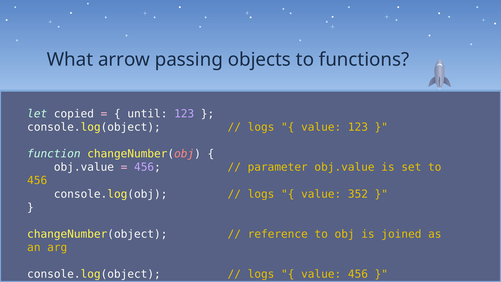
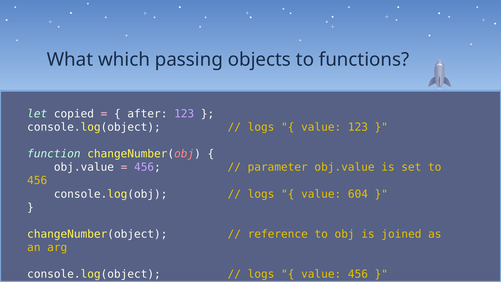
arrow: arrow -> which
until: until -> after
352: 352 -> 604
